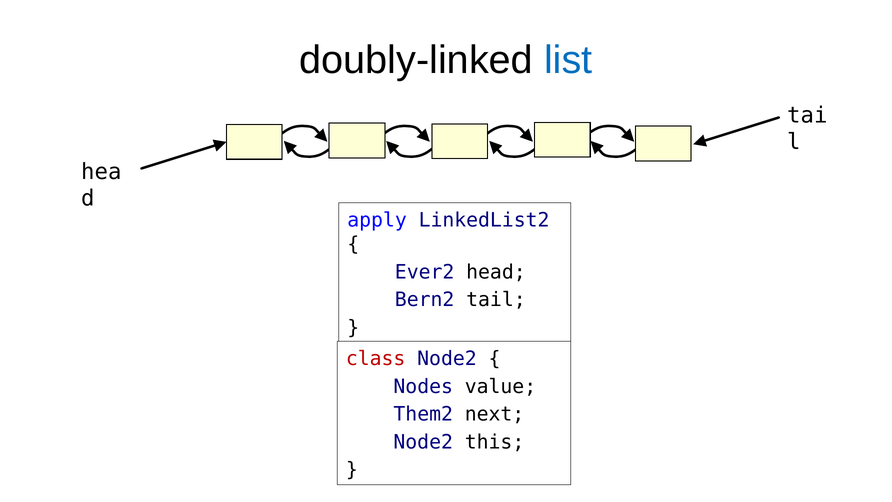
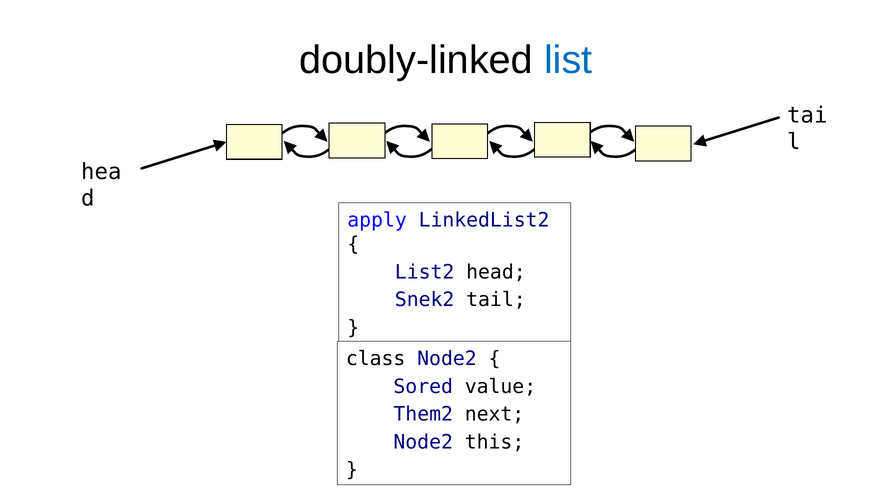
Ever2: Ever2 -> List2
Bern2: Bern2 -> Snek2
class colour: red -> black
Nodes: Nodes -> Sored
